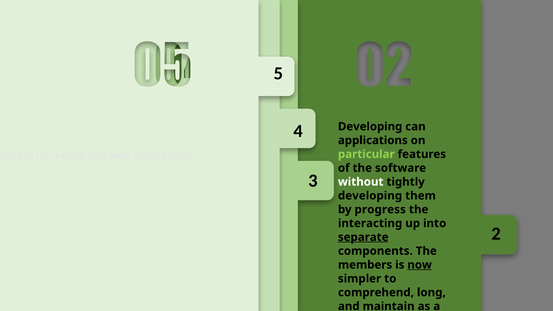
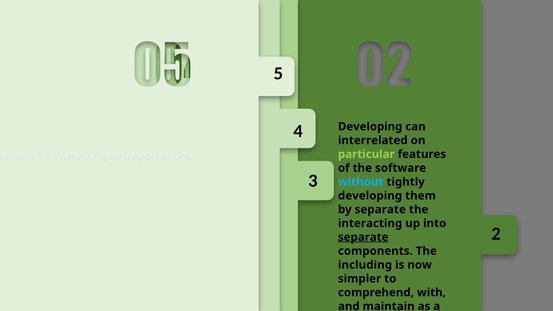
applications at (373, 140): applications -> interrelated
without colour: white -> light blue
progress at (380, 210): progress -> separate
members: members -> including
now underline: present -> none
long: long -> with
